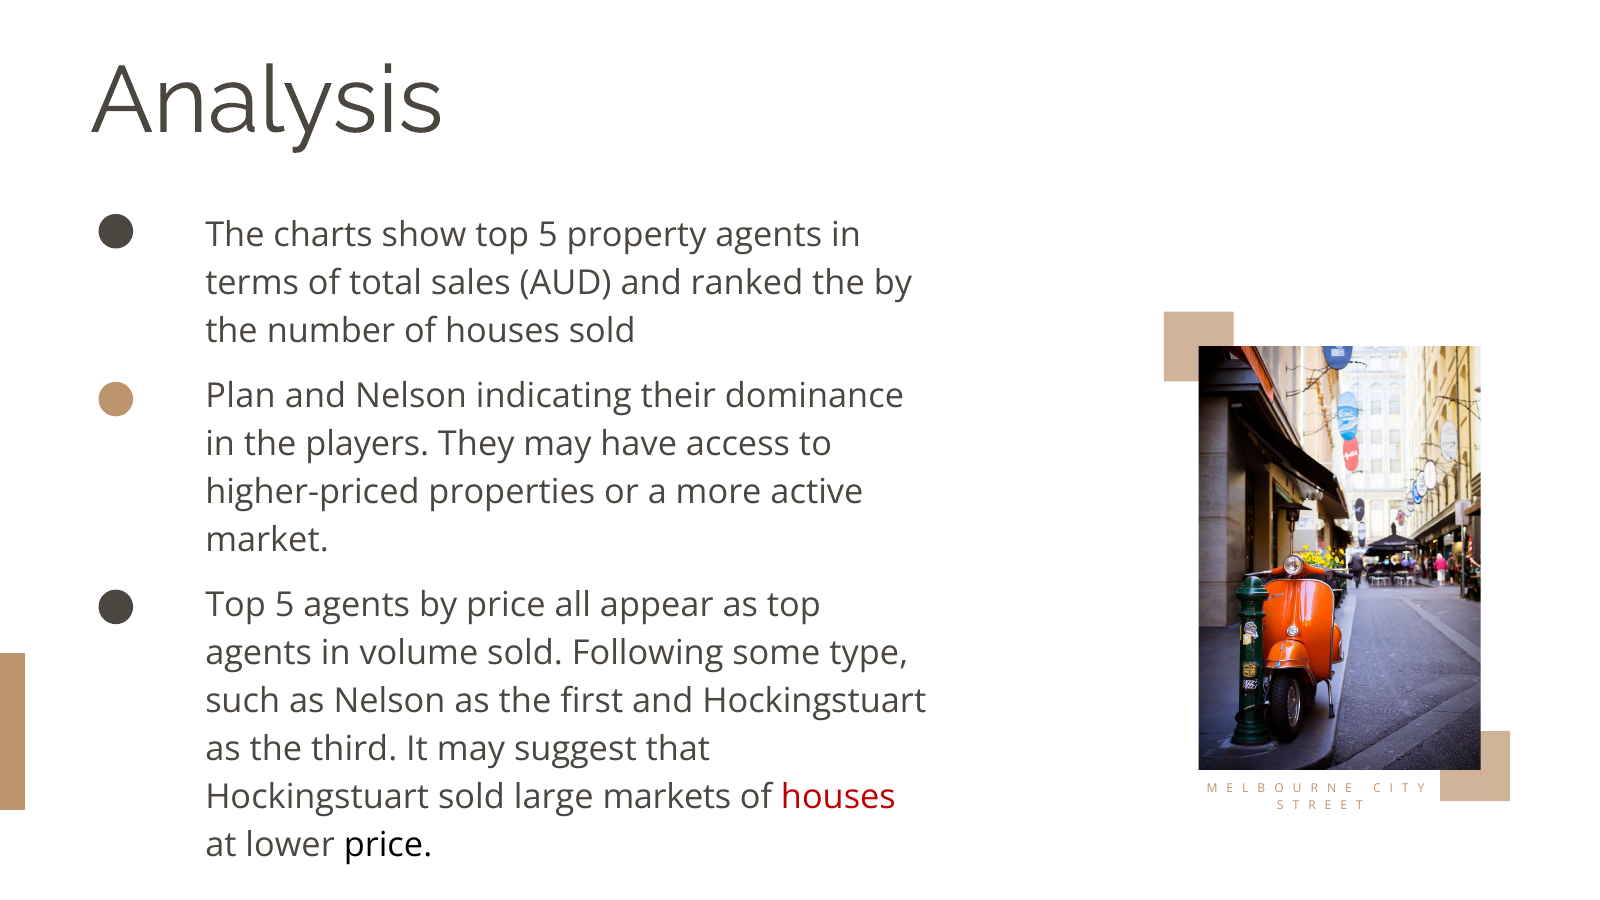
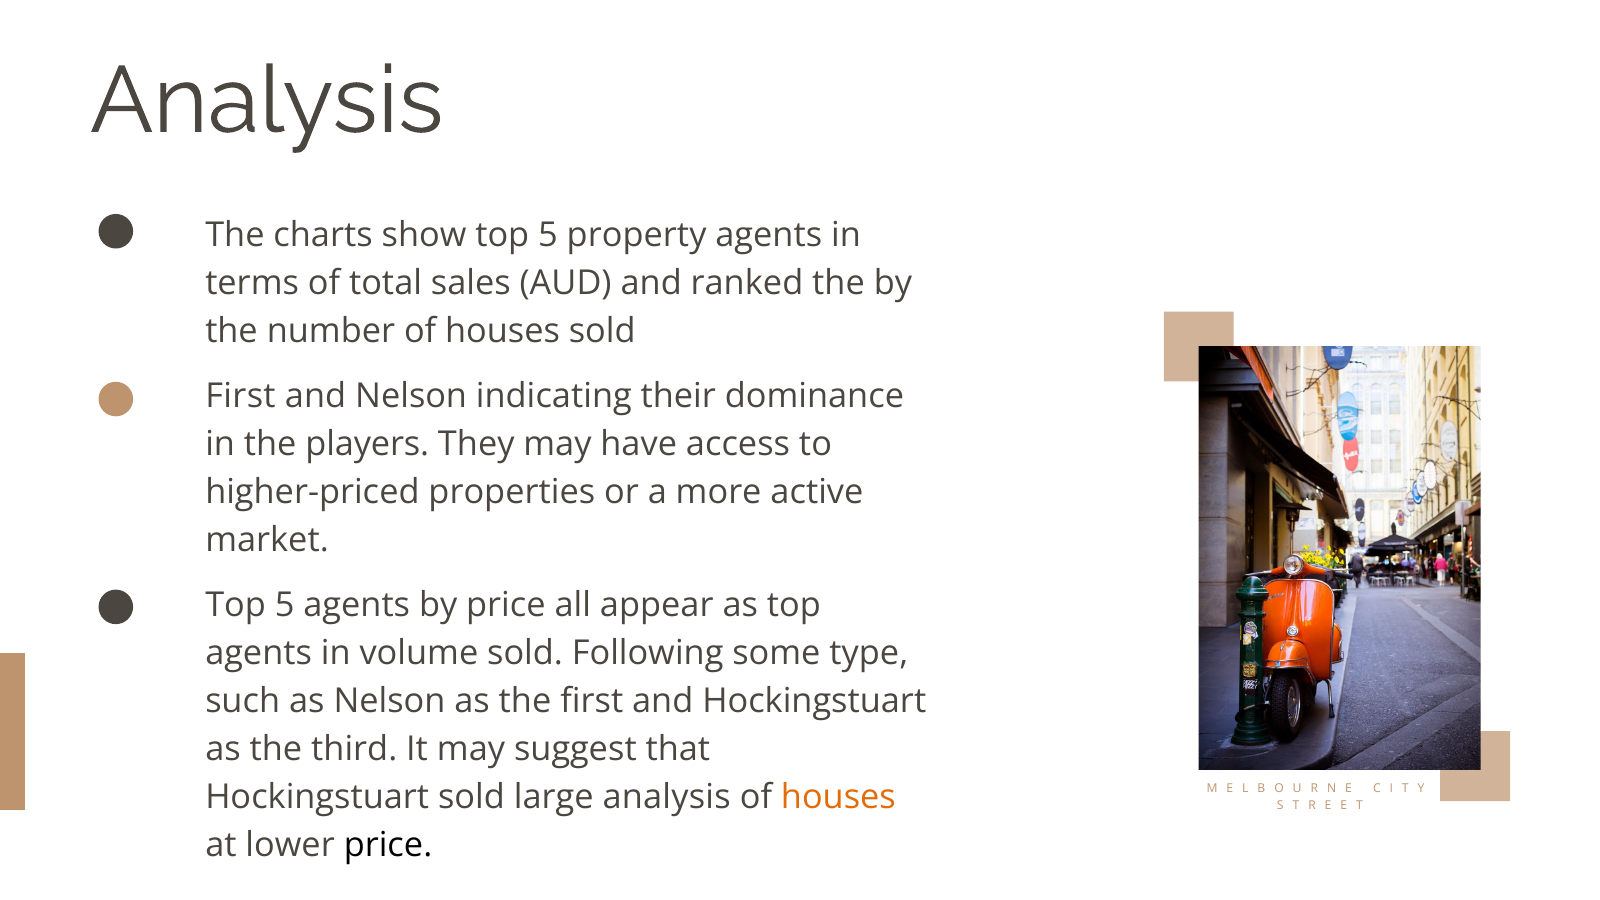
Plan at (241, 396): Plan -> First
large markets: markets -> analysis
houses at (838, 797) colour: red -> orange
